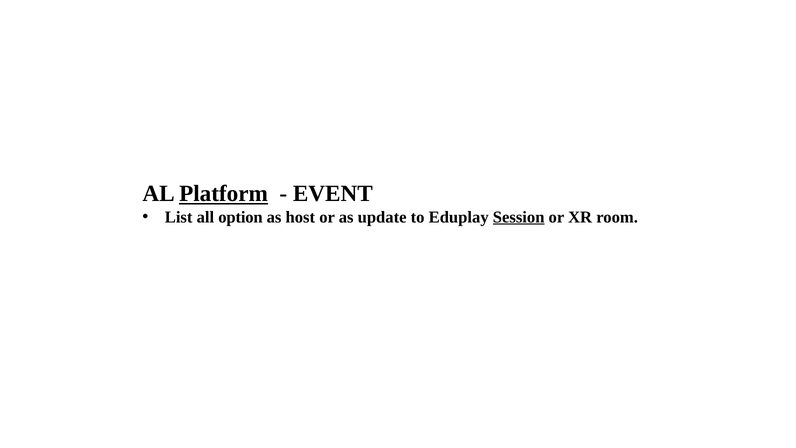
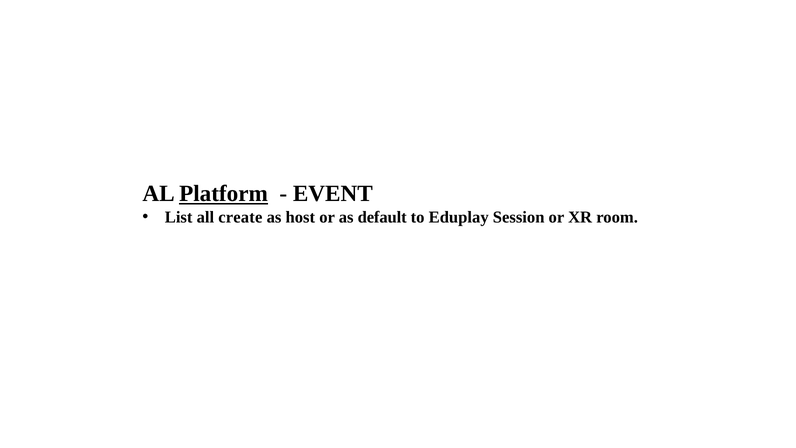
option: option -> create
update: update -> default
Session underline: present -> none
